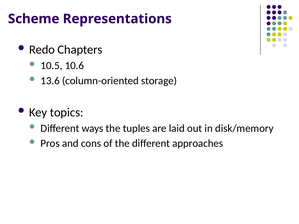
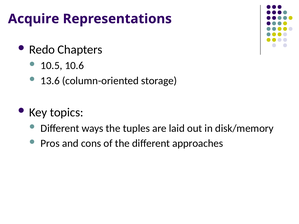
Scheme: Scheme -> Acquire
